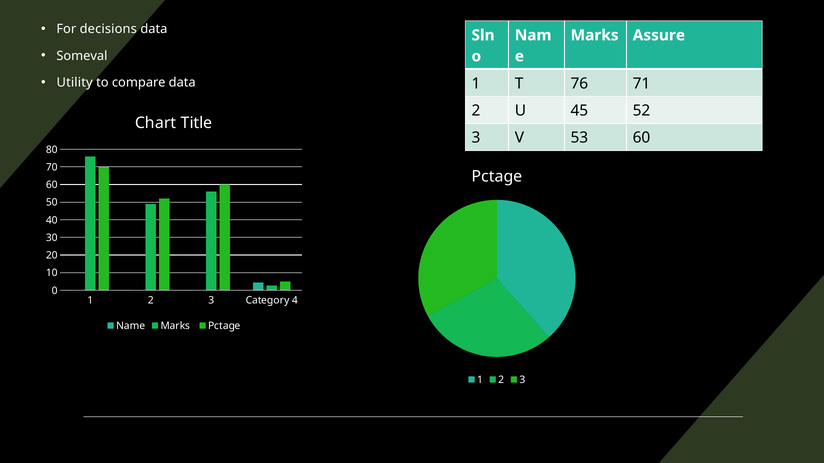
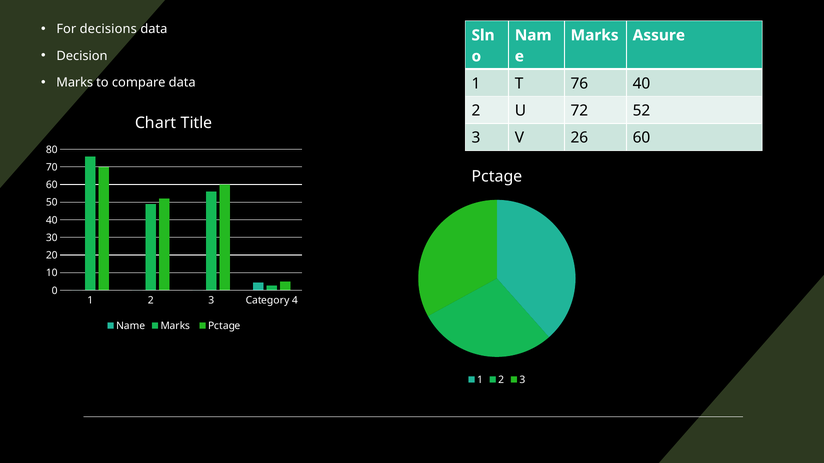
Someval: Someval -> Decision
Utility at (75, 83): Utility -> Marks
76 71: 71 -> 40
45: 45 -> 72
53: 53 -> 26
